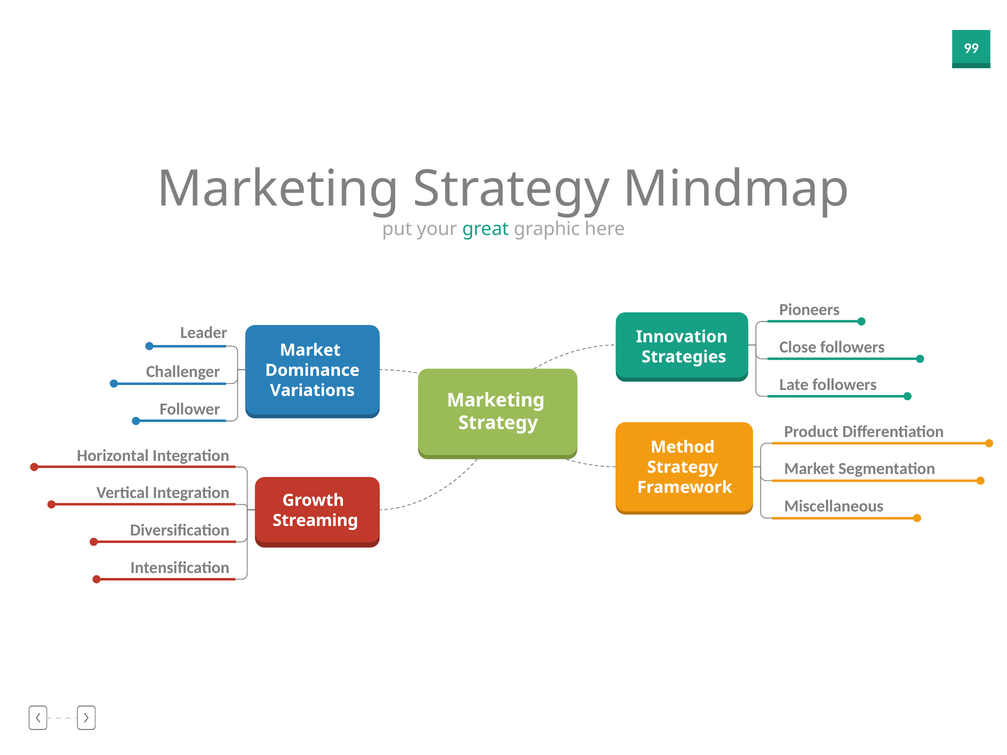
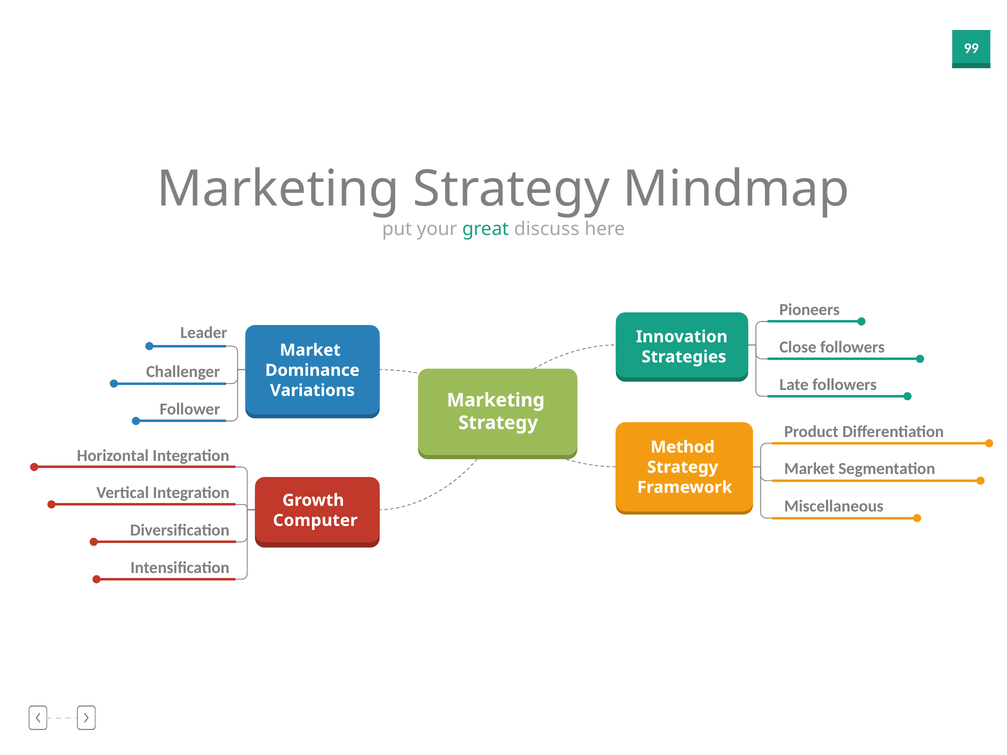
graphic: graphic -> discuss
Streaming: Streaming -> Computer
